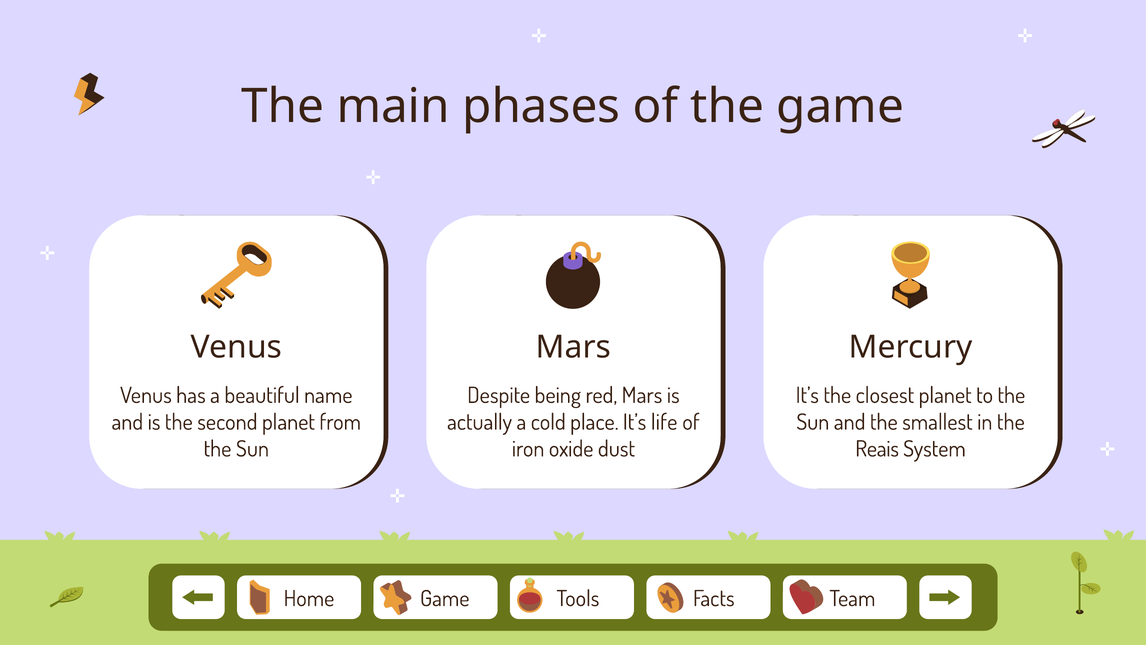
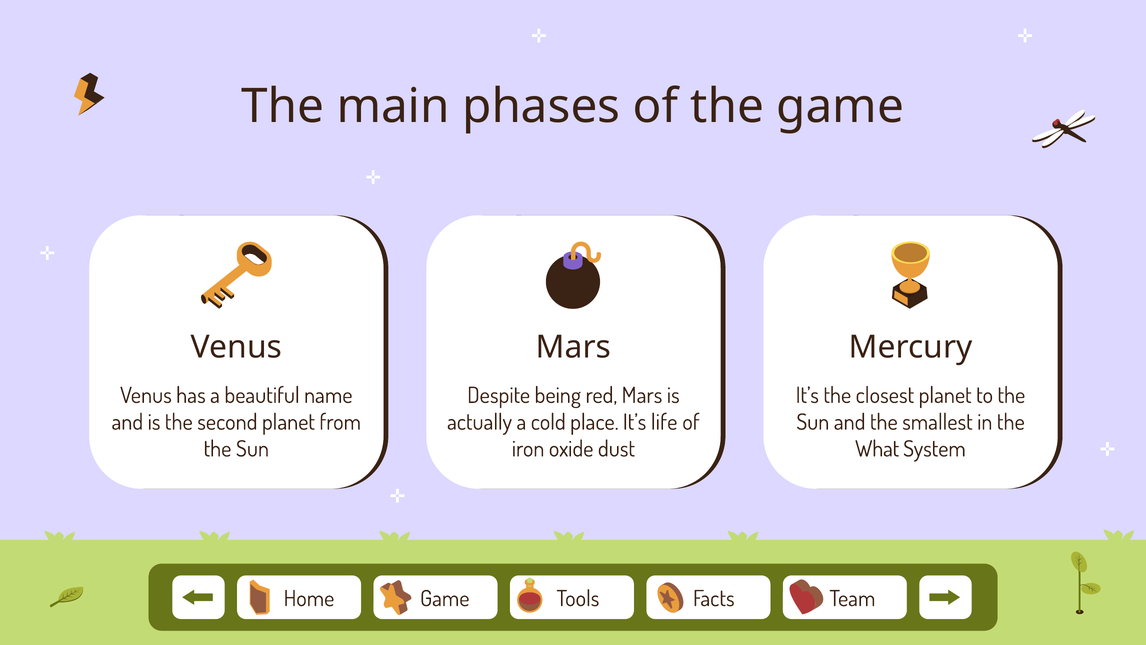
Reais: Reais -> What
